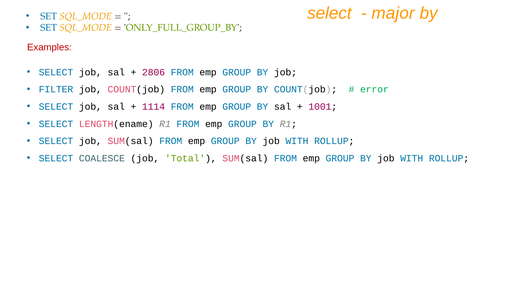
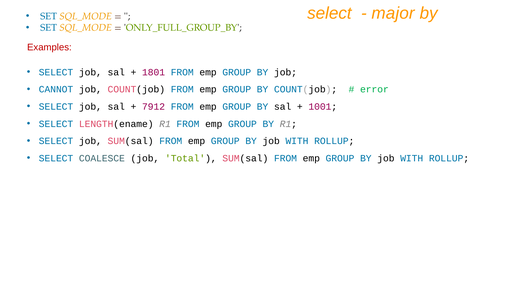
2806: 2806 -> 1801
FILTER: FILTER -> CANNOT
1114: 1114 -> 7912
